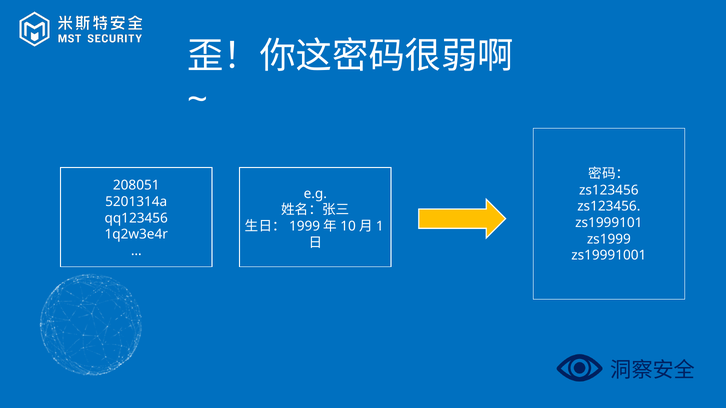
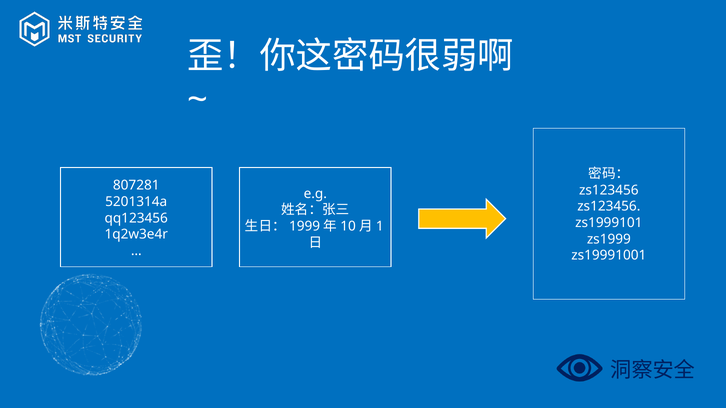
208051: 208051 -> 807281
